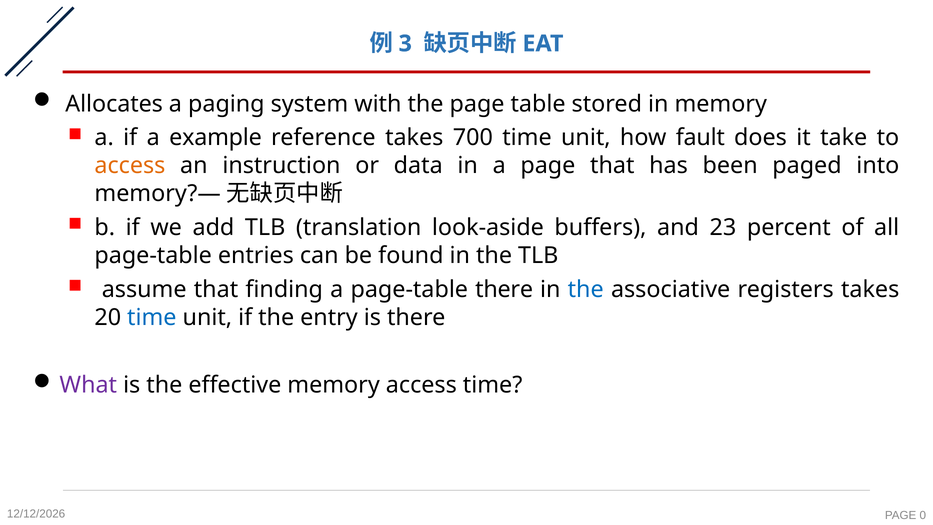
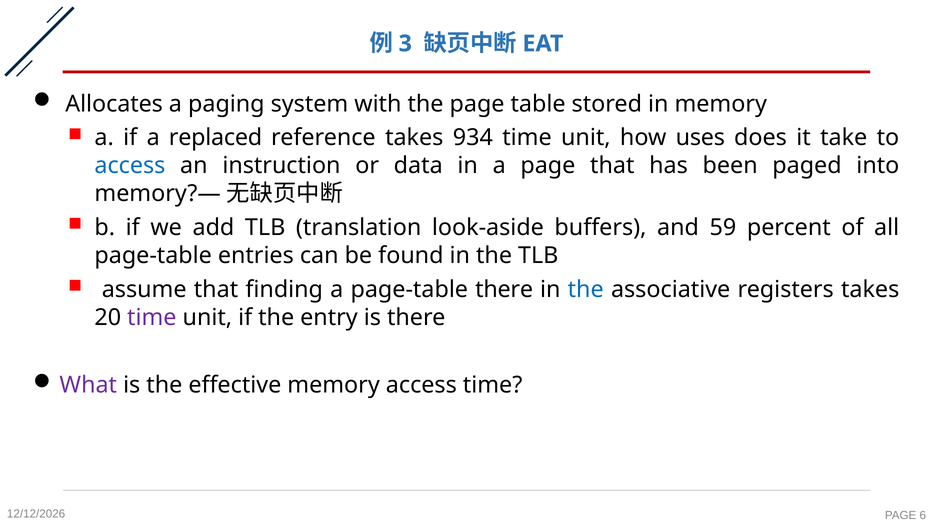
example: example -> replaced
700: 700 -> 934
fault: fault -> uses
access at (130, 166) colour: orange -> blue
23: 23 -> 59
time at (152, 317) colour: blue -> purple
0: 0 -> 6
